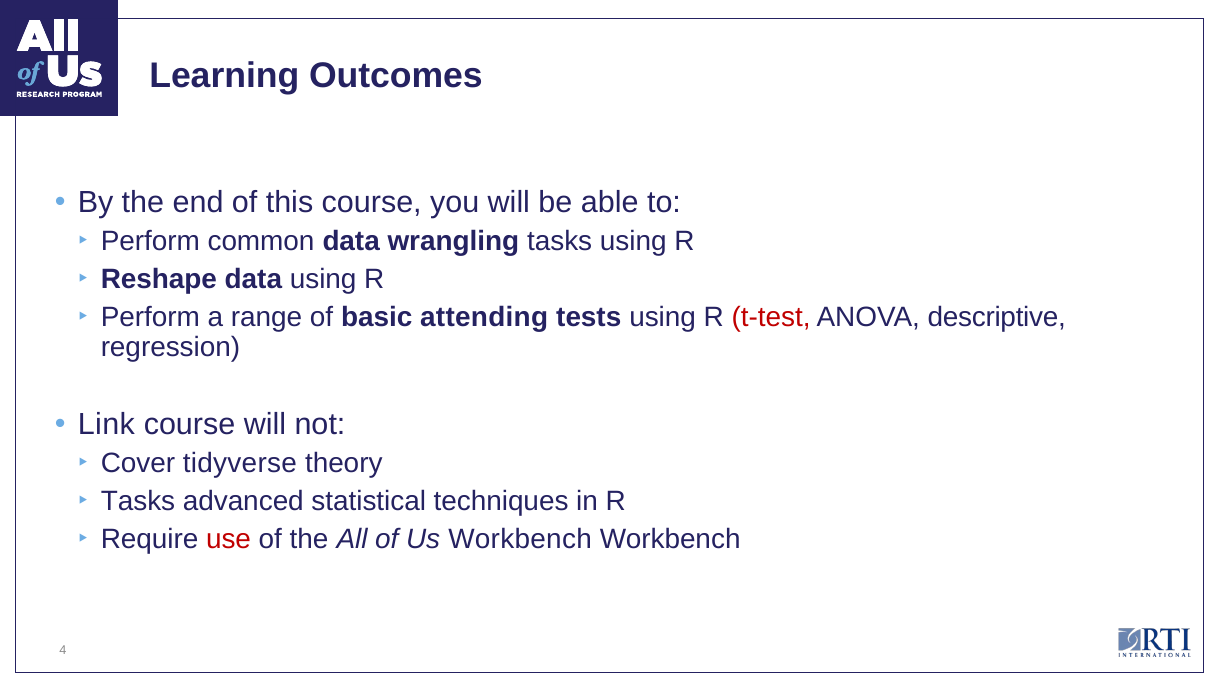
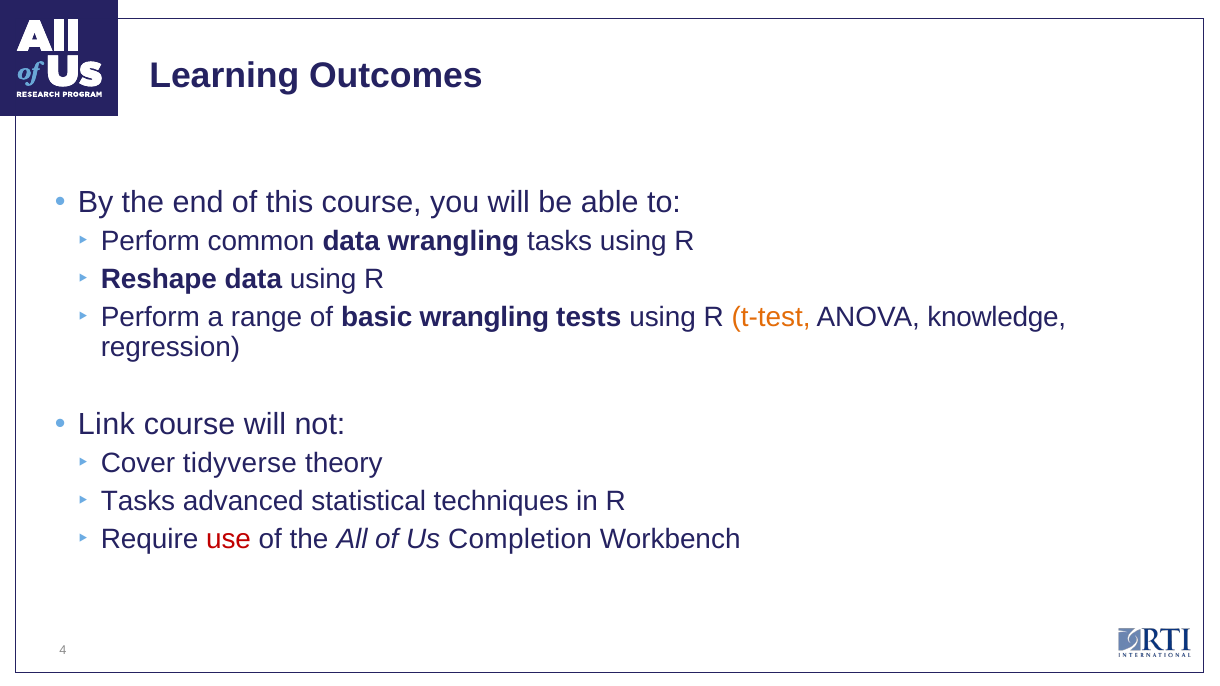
basic attending: attending -> wrangling
t-test colour: red -> orange
descriptive: descriptive -> knowledge
Us Workbench: Workbench -> Completion
